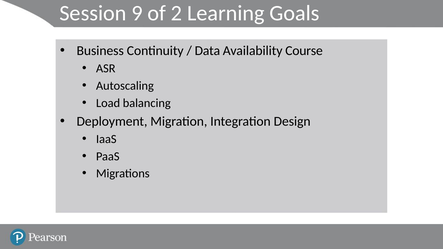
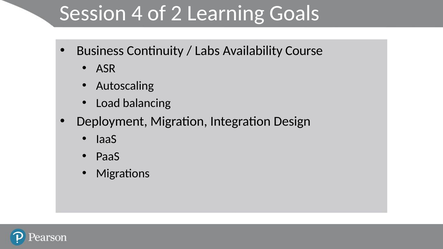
9: 9 -> 4
Data: Data -> Labs
